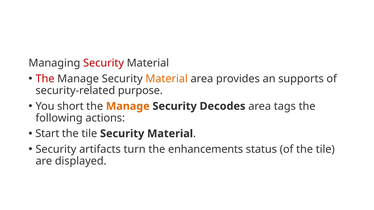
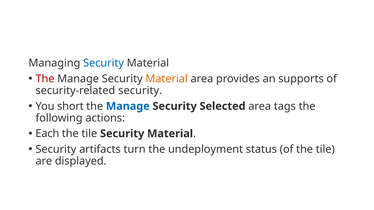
Security at (104, 63) colour: red -> blue
security-related purpose: purpose -> security
Manage at (128, 106) colour: orange -> blue
Decodes: Decodes -> Selected
Start: Start -> Each
enhancements: enhancements -> undeployment
